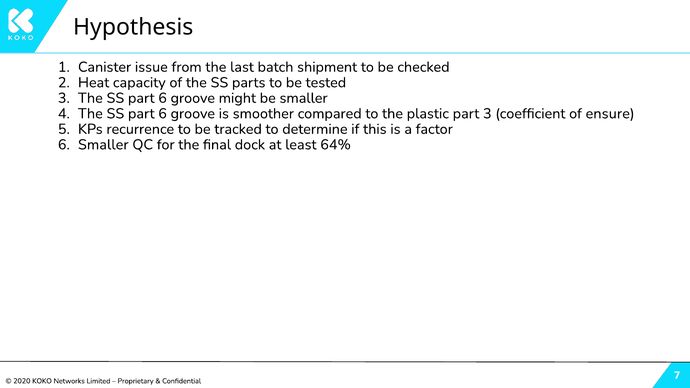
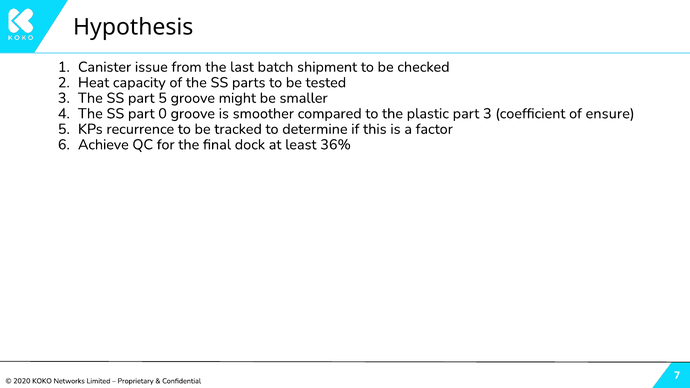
6 at (163, 98): 6 -> 5
6 at (163, 114): 6 -> 0
Smaller at (103, 145): Smaller -> Achieve
64%: 64% -> 36%
